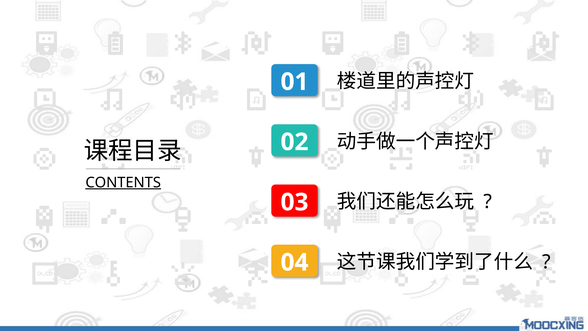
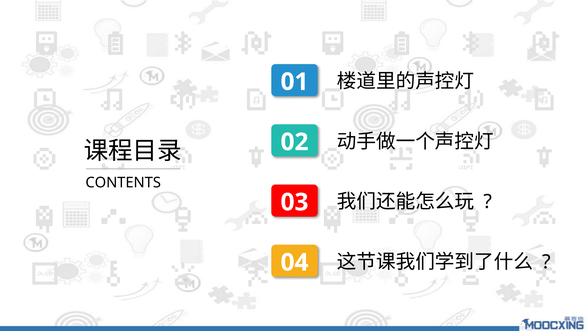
CONTENTS underline: present -> none
